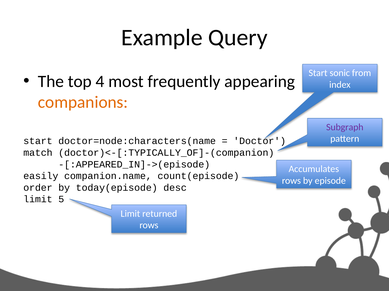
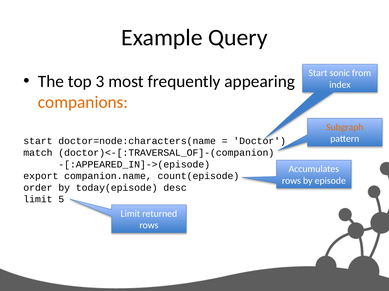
4: 4 -> 3
Subgraph colour: purple -> orange
doctor)<-[:TYPICALLY_OF]-(companion: doctor)<-[:TYPICALLY_OF]-(companion -> doctor)<-[:TRAVERSAL_OF]-(companion
easily: easily -> export
